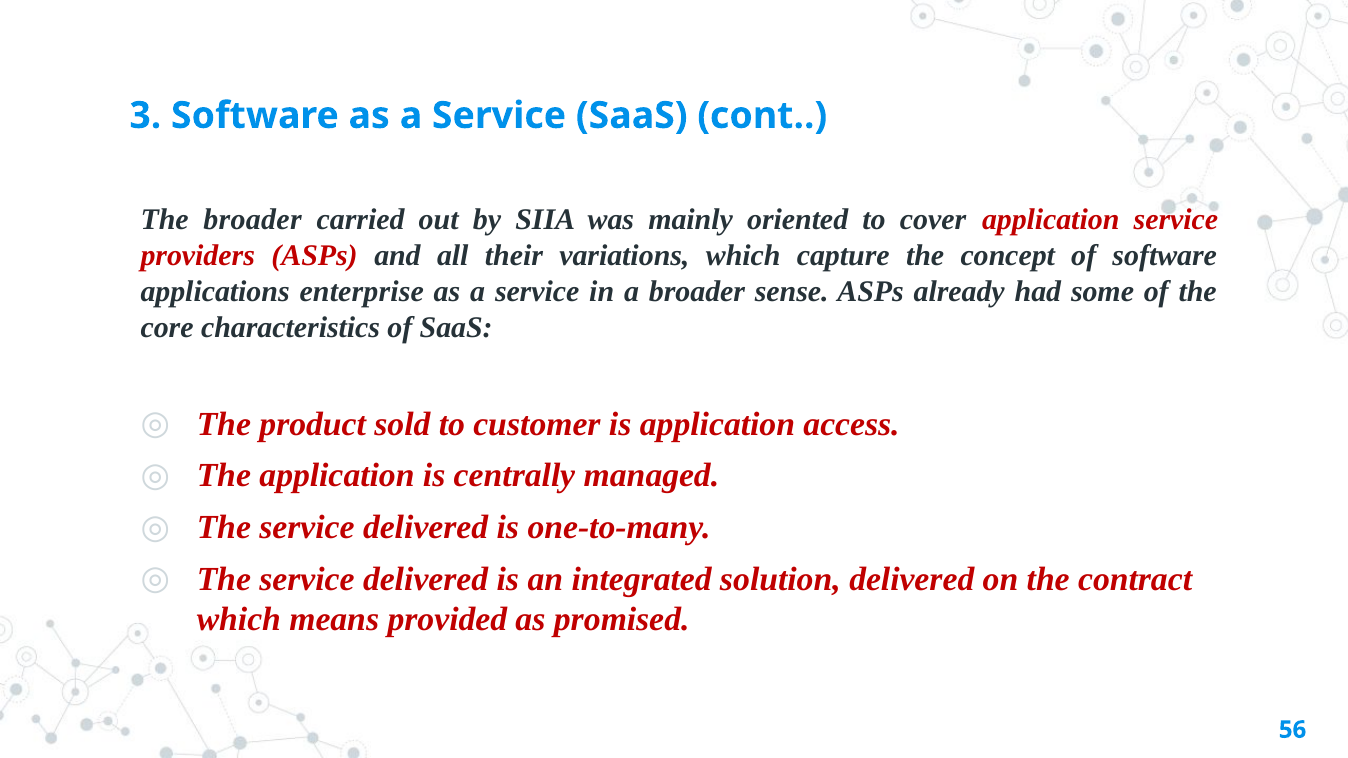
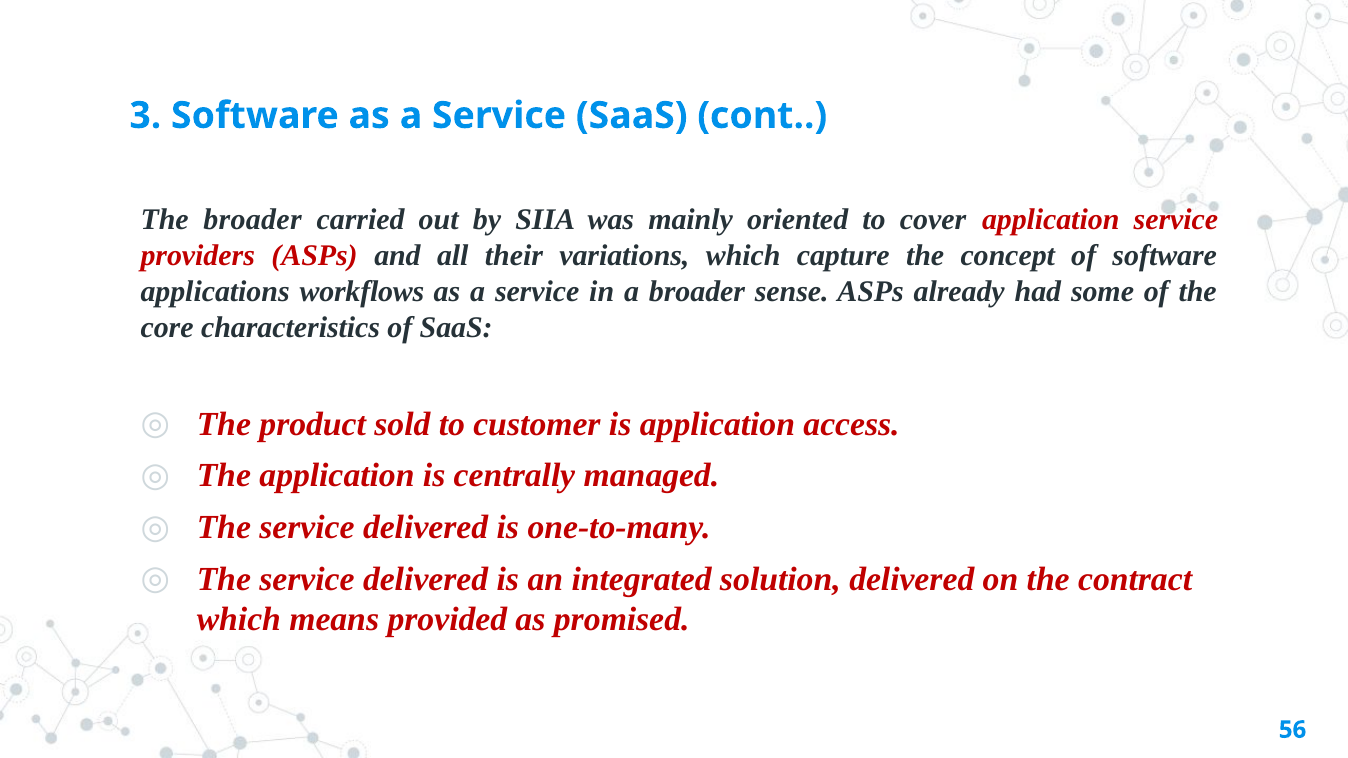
enterprise: enterprise -> workflows
